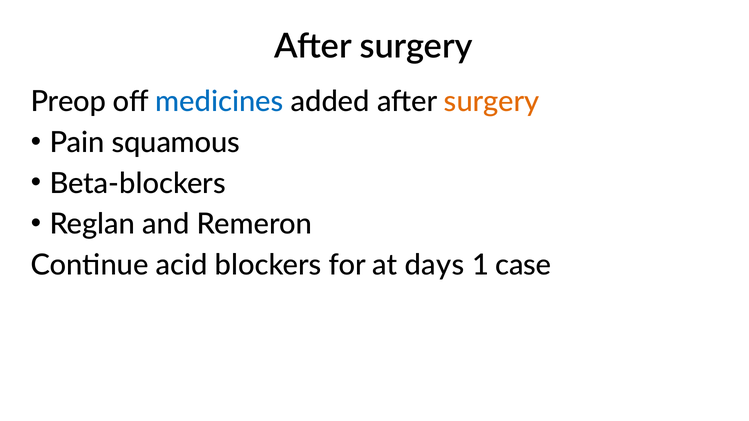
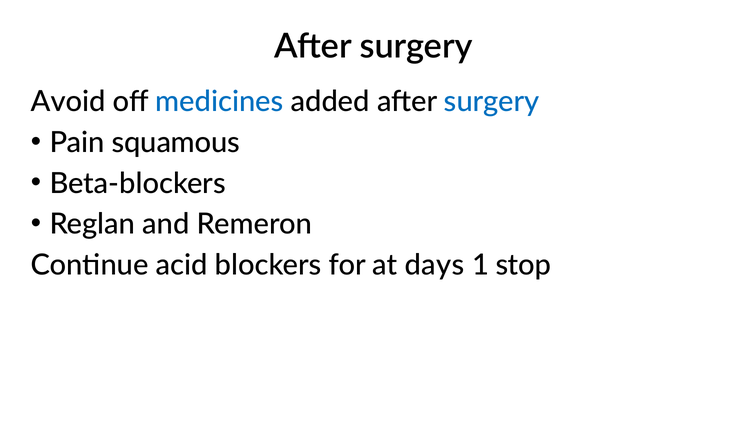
Preop: Preop -> Avoid
surgery at (492, 102) colour: orange -> blue
case: case -> stop
